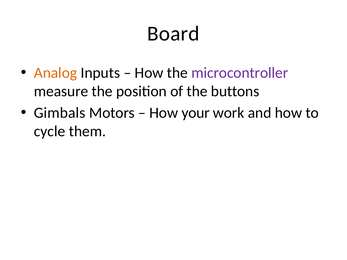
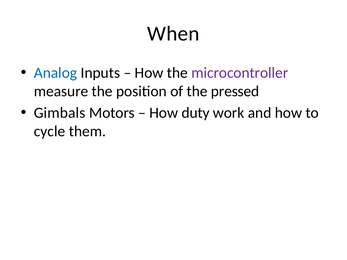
Board: Board -> When
Analog colour: orange -> blue
buttons: buttons -> pressed
your: your -> duty
